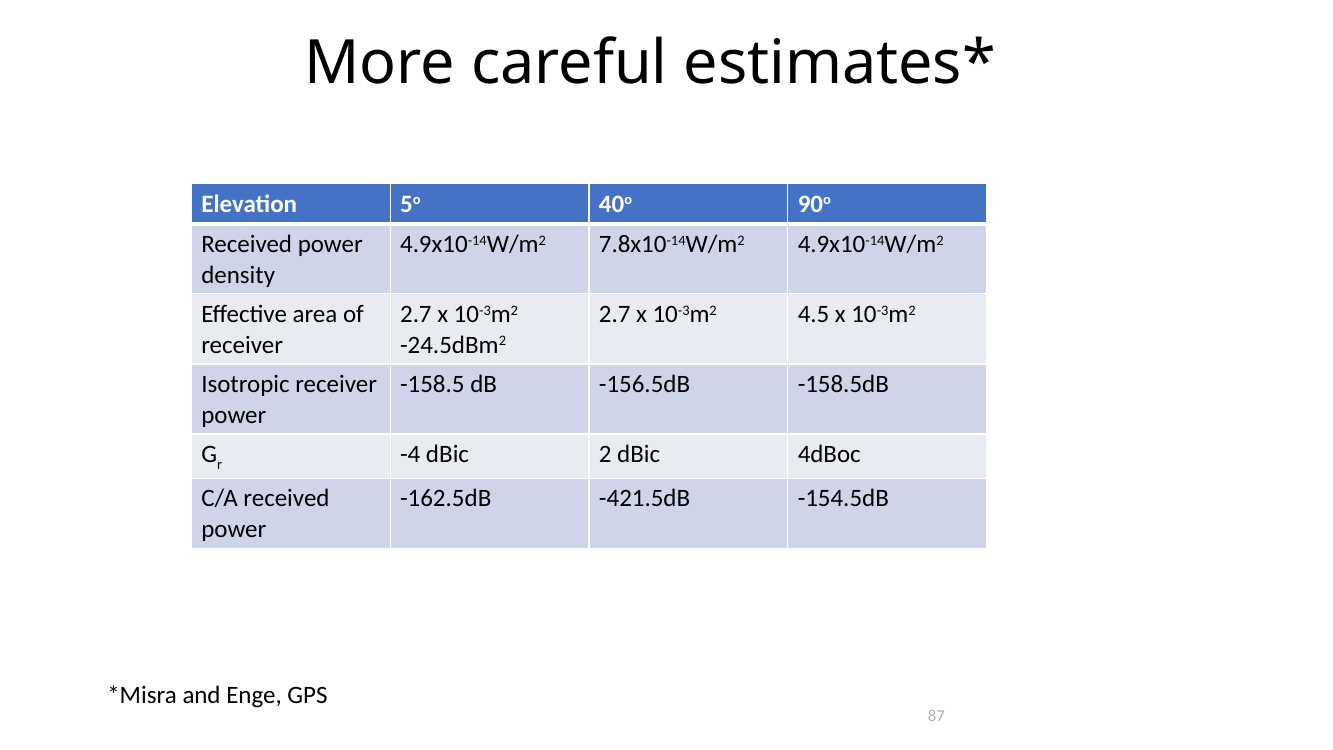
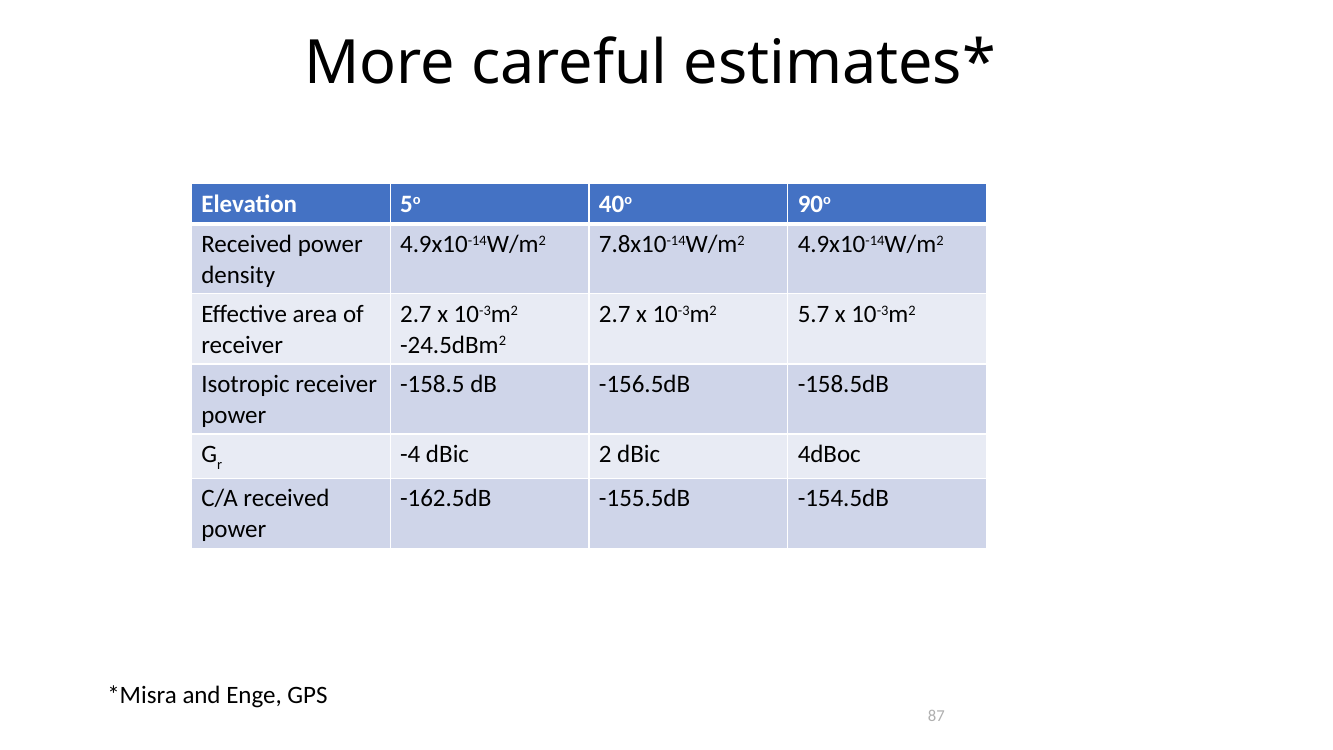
4.5: 4.5 -> 5.7
-421.5dB: -421.5dB -> -155.5dB
